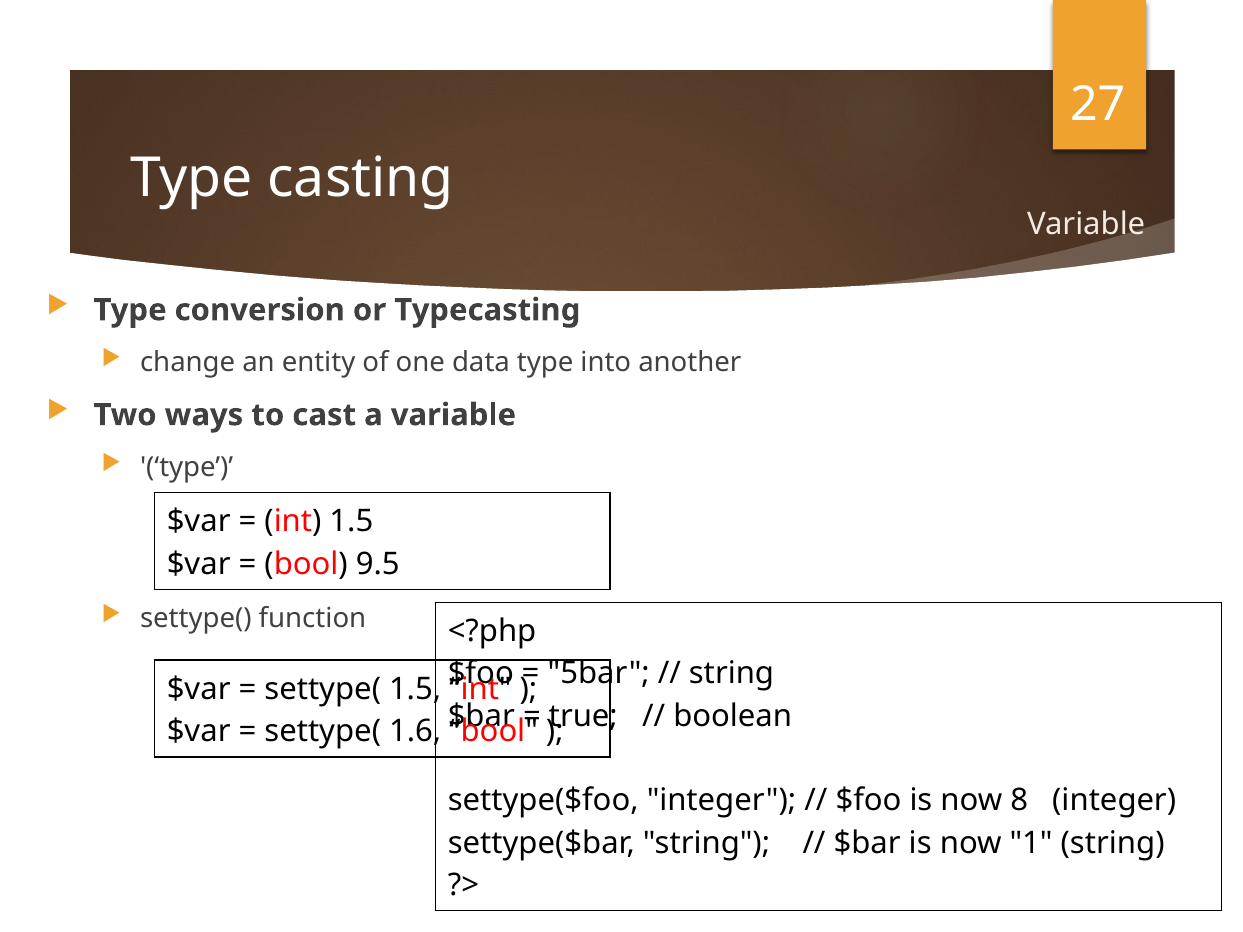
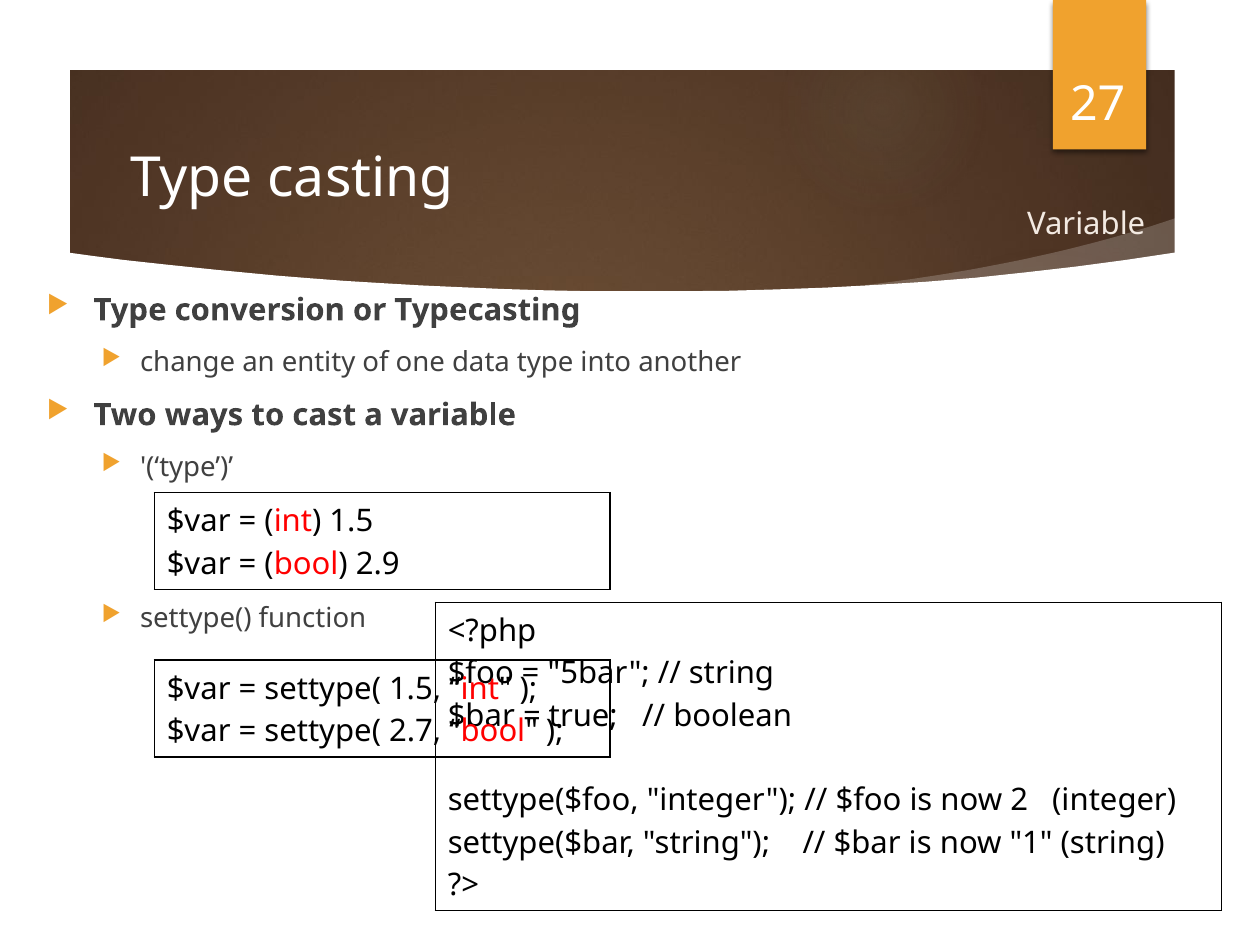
9.5: 9.5 -> 2.9
1.6: 1.6 -> 2.7
8: 8 -> 2
